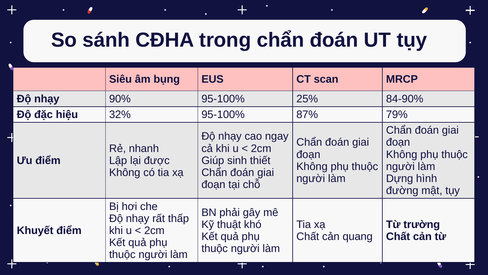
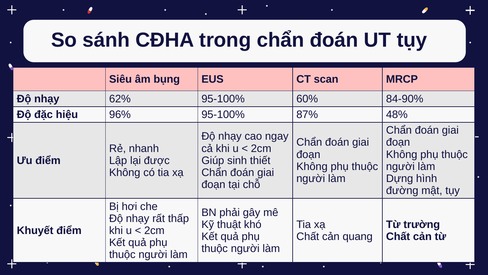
90%: 90% -> 62%
25%: 25% -> 60%
32%: 32% -> 96%
79%: 79% -> 48%
